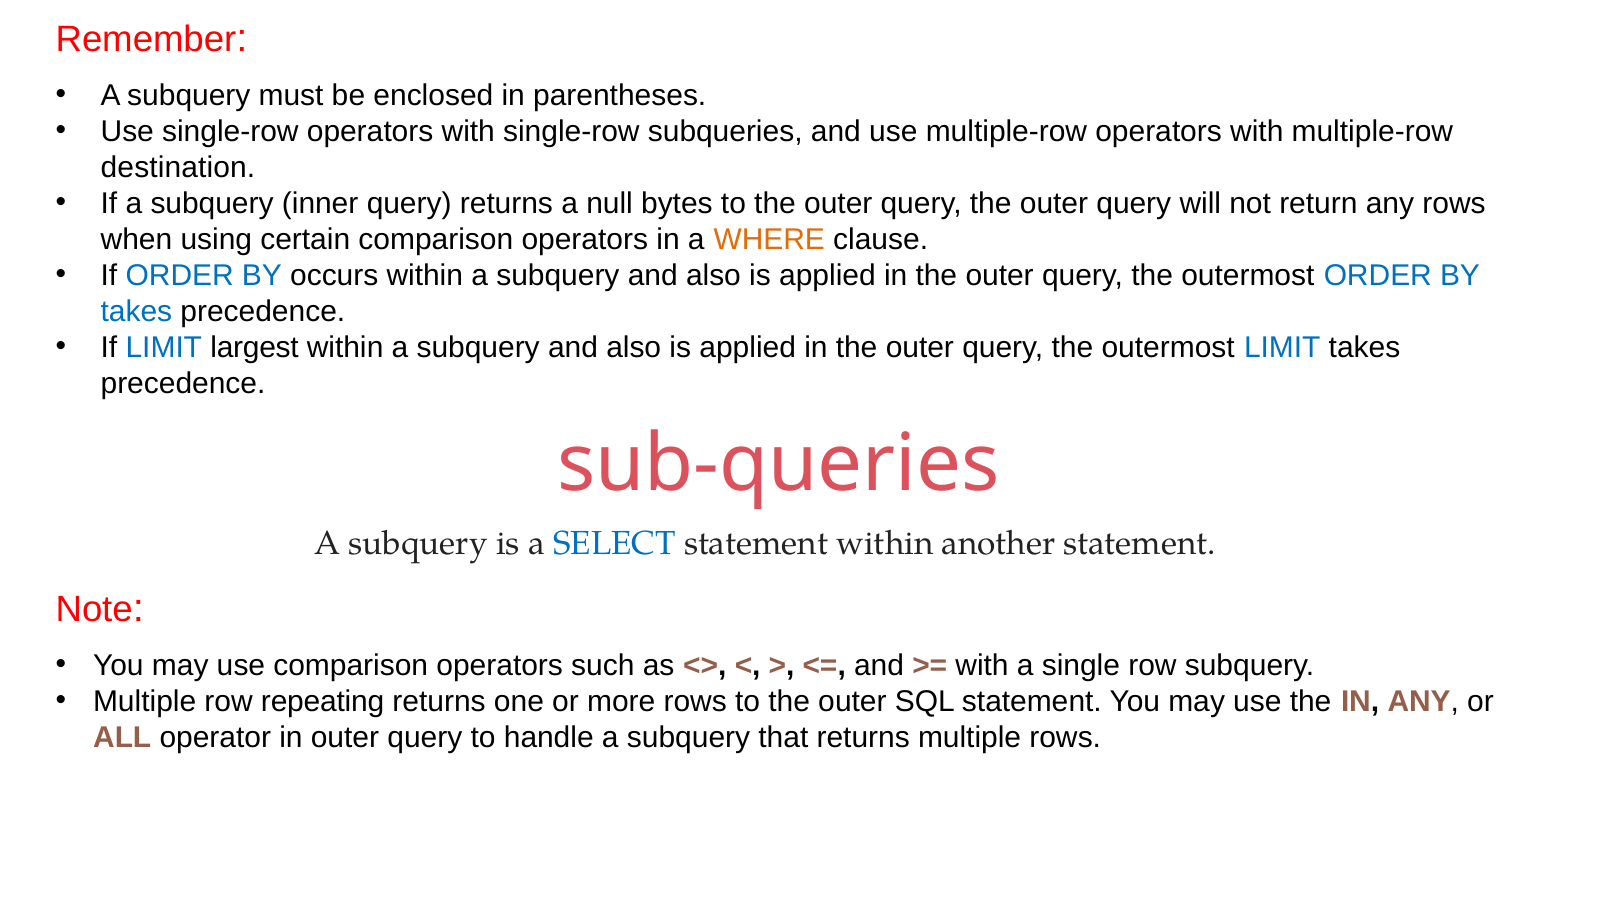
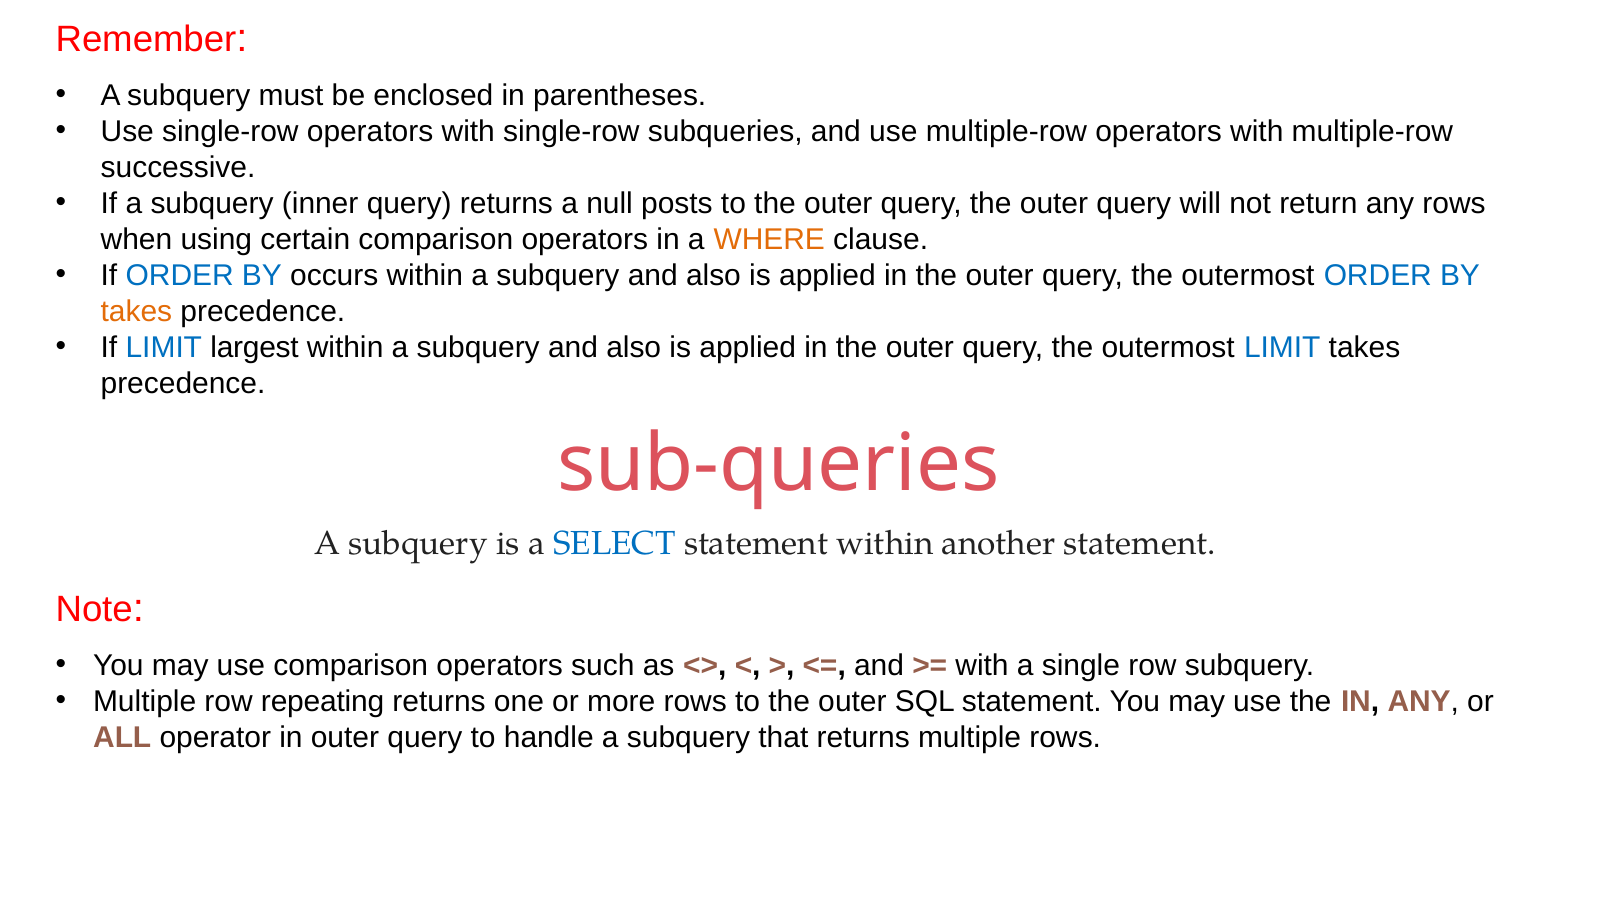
destination: destination -> successive
bytes: bytes -> posts
takes at (136, 311) colour: blue -> orange
